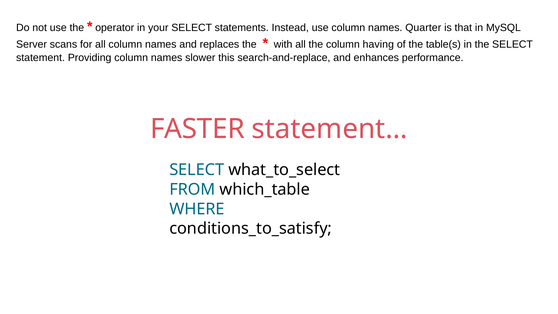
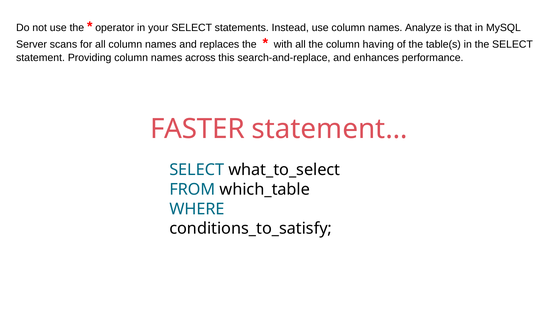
Quarter: Quarter -> Analyze
slower: slower -> across
